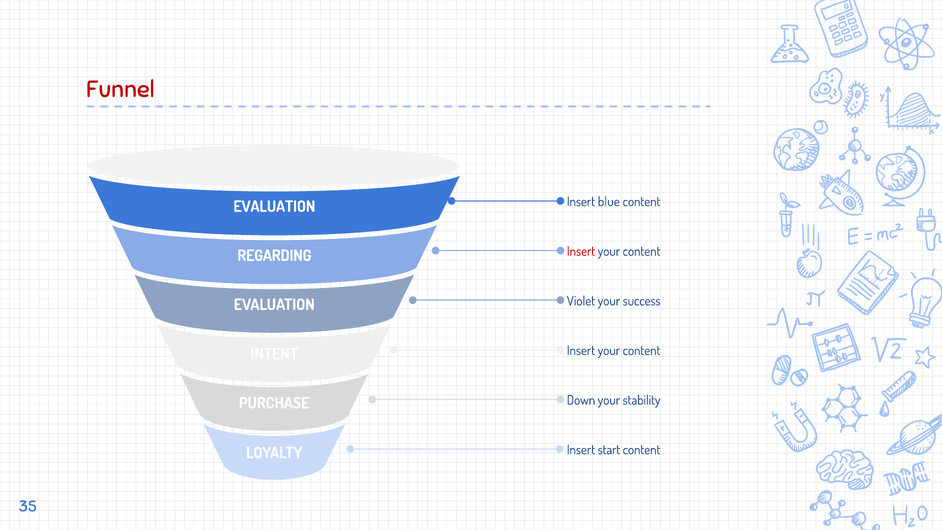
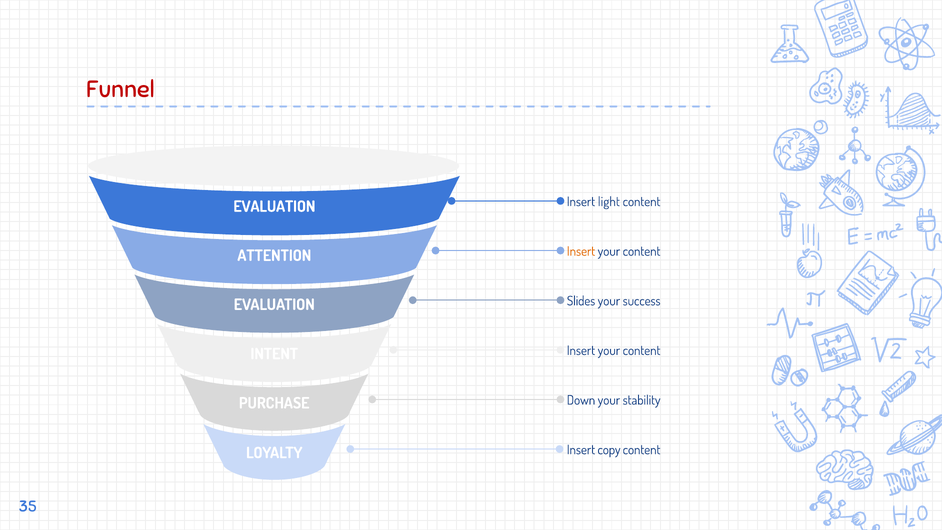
blue: blue -> light
Insert at (581, 251) colour: red -> orange
REGARDING: REGARDING -> ATTENTION
Violet: Violet -> Slides
start: start -> copy
